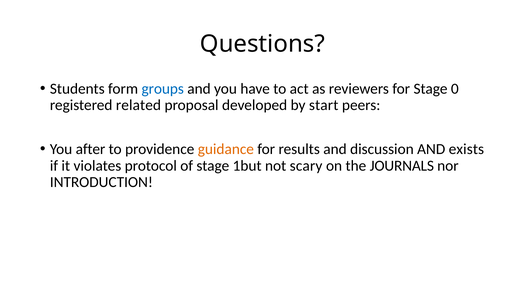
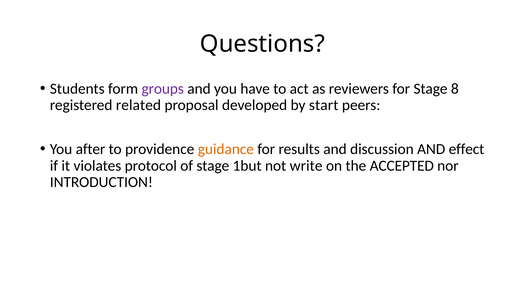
groups colour: blue -> purple
0: 0 -> 8
exists: exists -> effect
scary: scary -> write
JOURNALS: JOURNALS -> ACCEPTED
